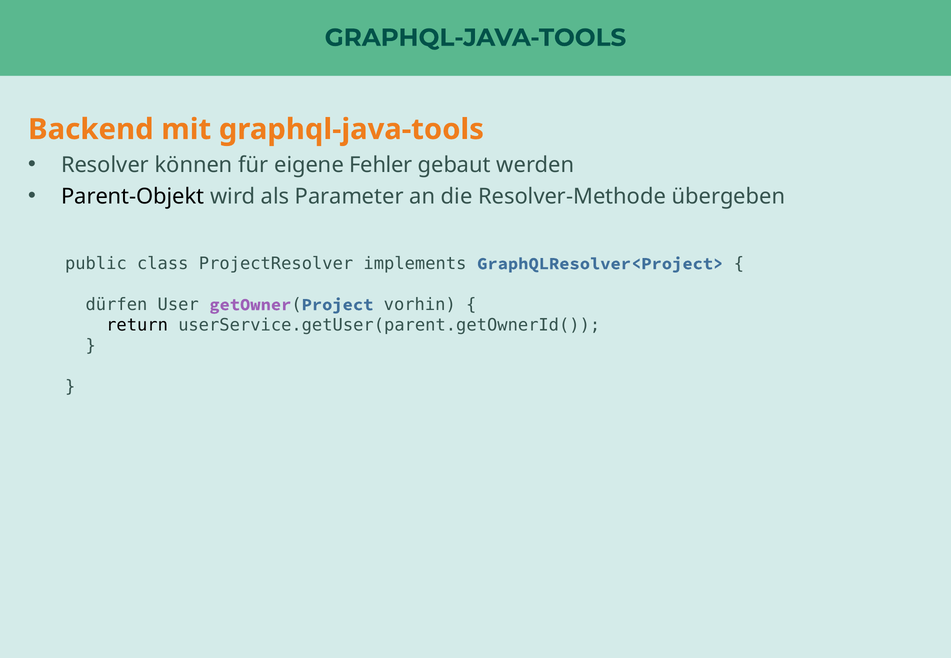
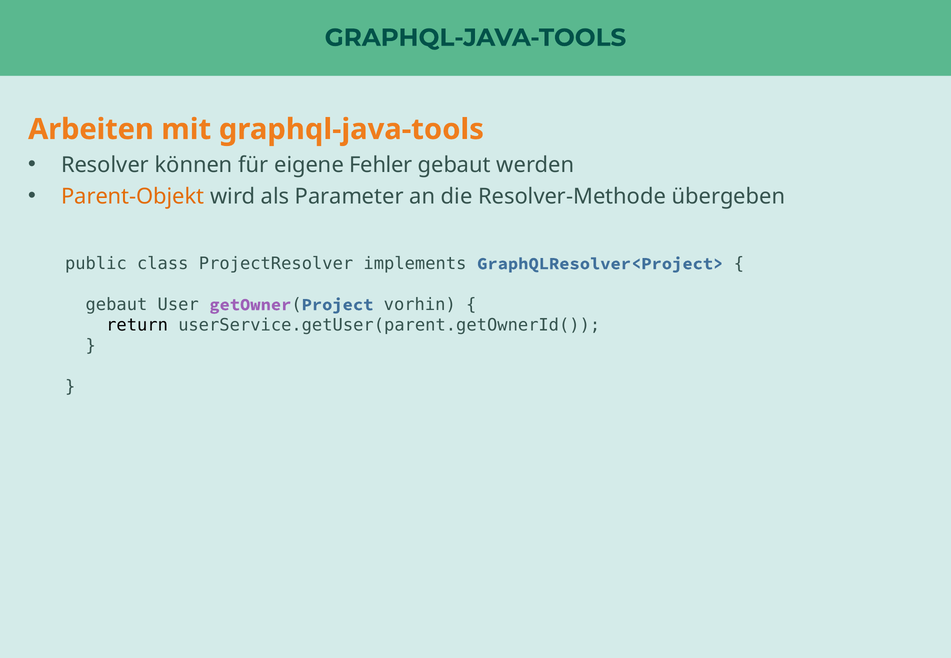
Backend: Backend -> Arbeiten
Parent-Objekt colour: black -> orange
dürfen at (116, 305): dürfen -> gebaut
